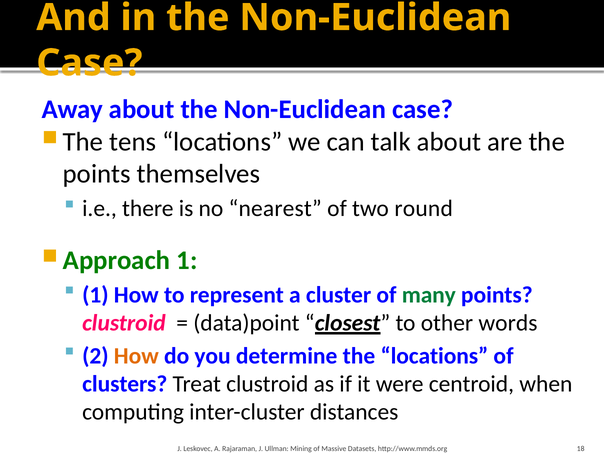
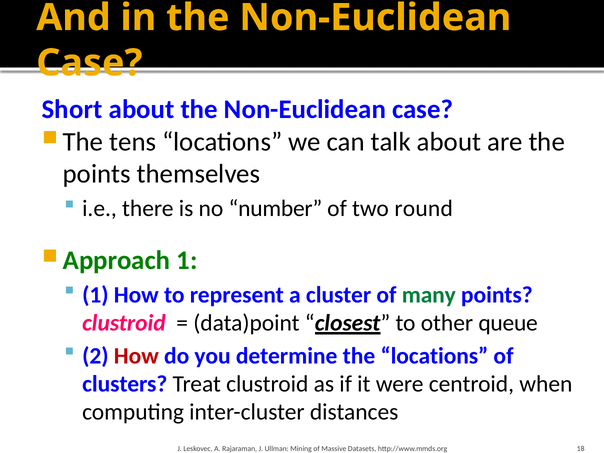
Away: Away -> Short
nearest: nearest -> number
words: words -> queue
How at (136, 356) colour: orange -> red
